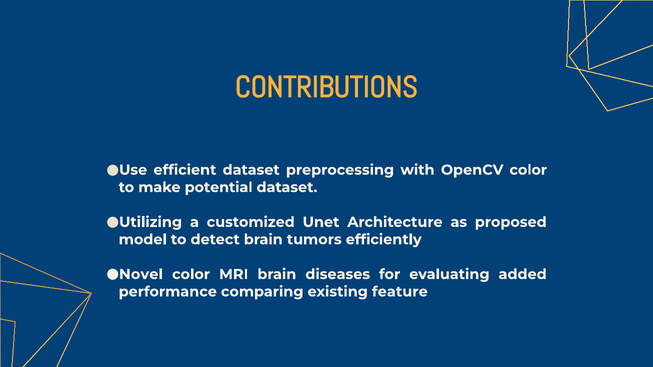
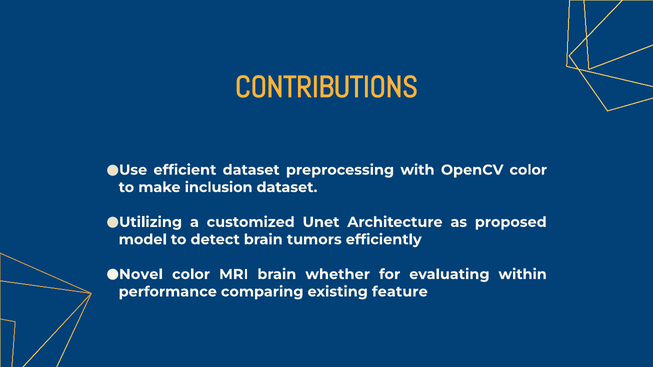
potential: potential -> inclusion
diseases: diseases -> whether
added: added -> within
